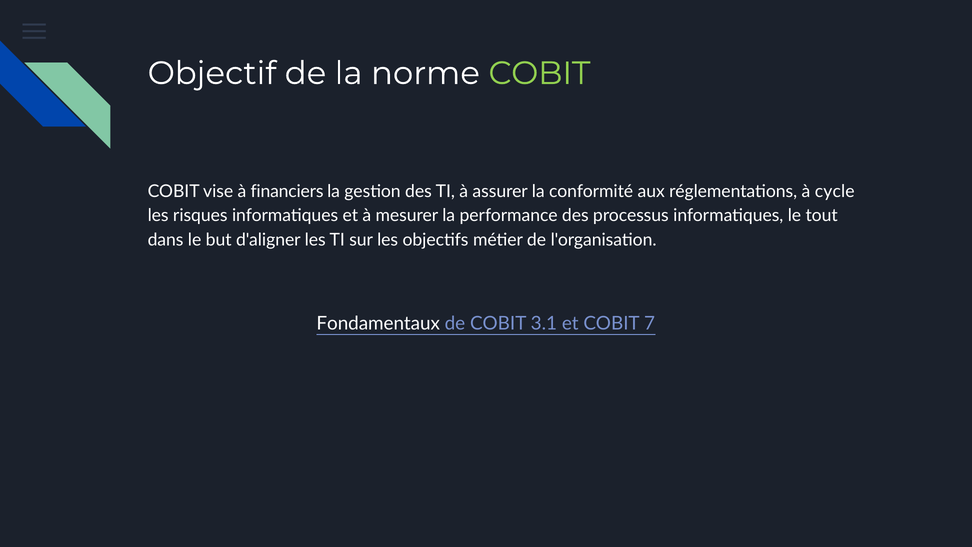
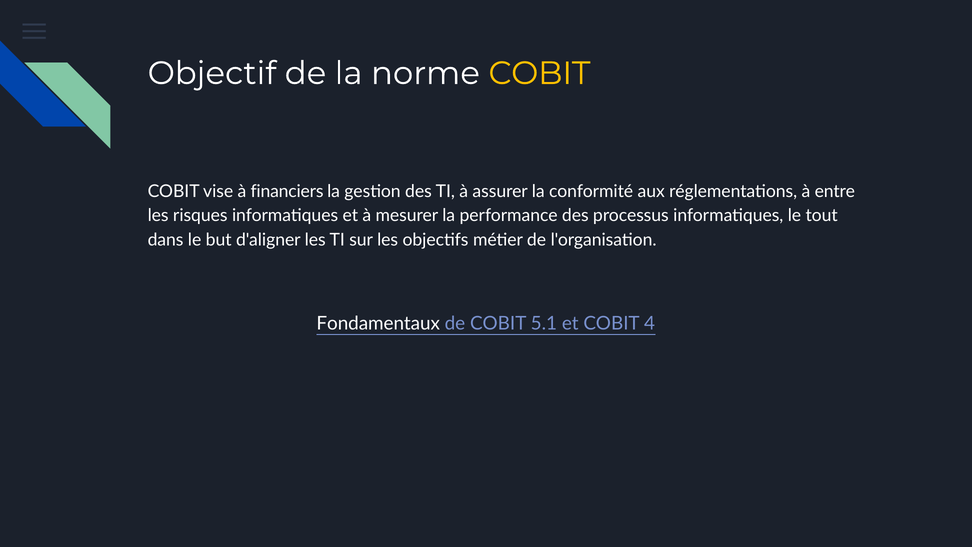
COBIT at (539, 73) colour: light green -> yellow
cycle: cycle -> entre
3.1: 3.1 -> 5.1
7: 7 -> 4
